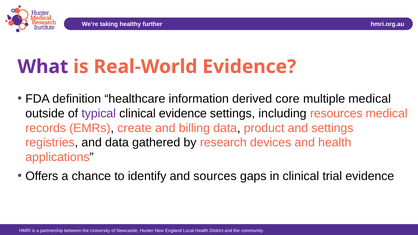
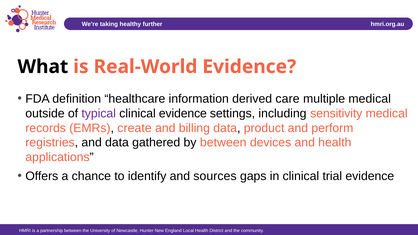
What colour: purple -> black
core: core -> care
resources: resources -> sensitivity
and settings: settings -> perform
by research: research -> between
